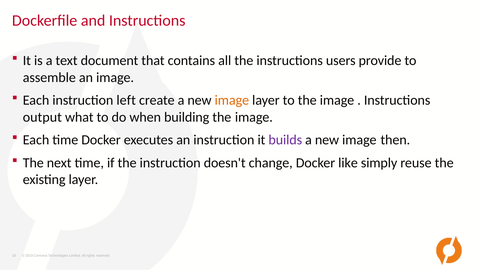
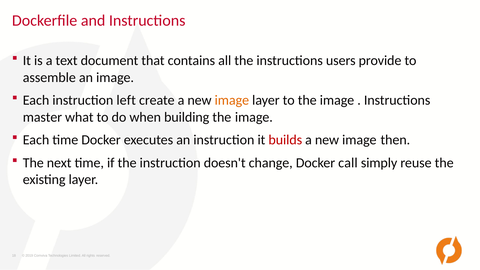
output: output -> master
builds colour: purple -> red
like: like -> call
